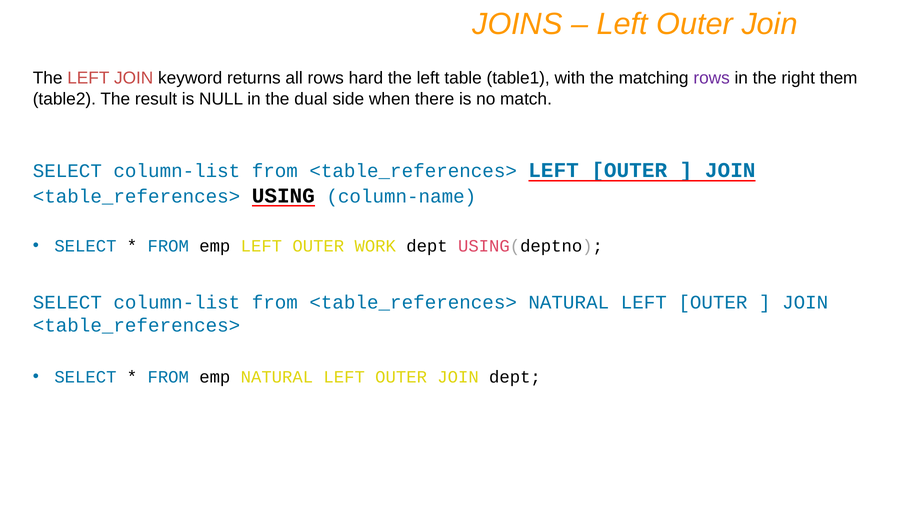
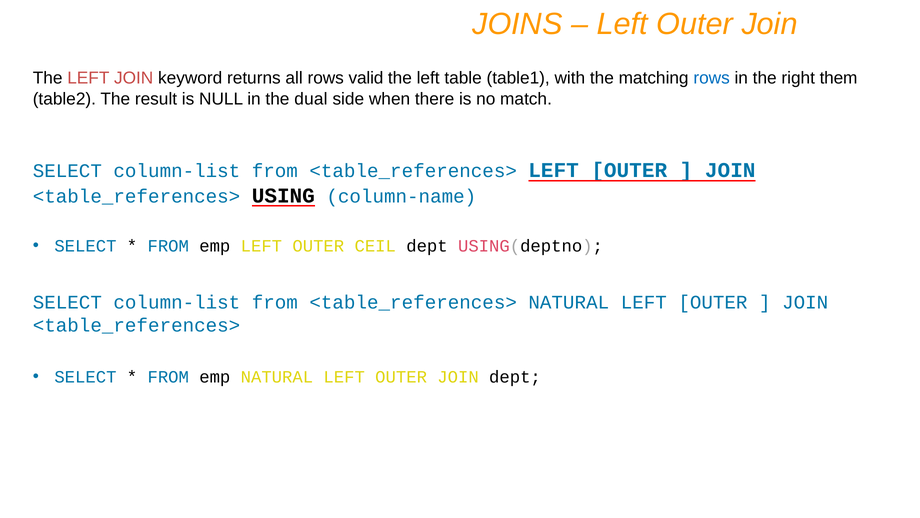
hard: hard -> valid
rows at (712, 78) colour: purple -> blue
WORK: WORK -> CEIL
